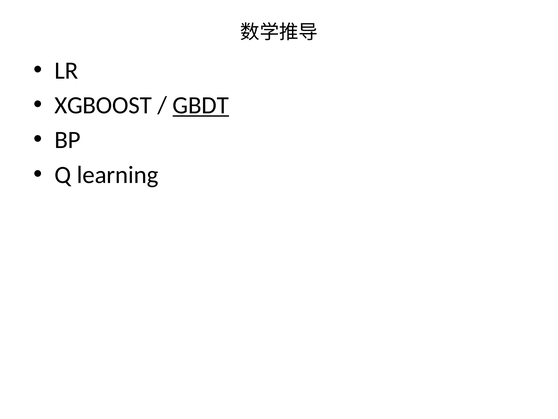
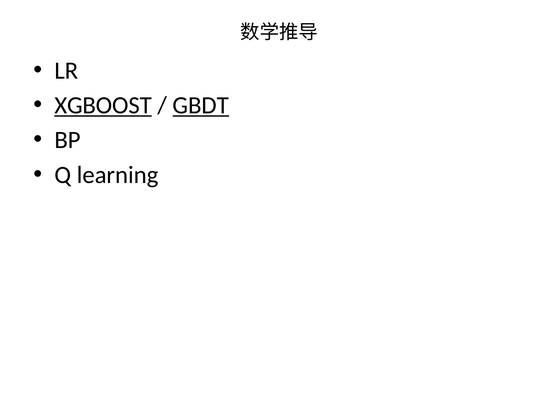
XGBOOST underline: none -> present
